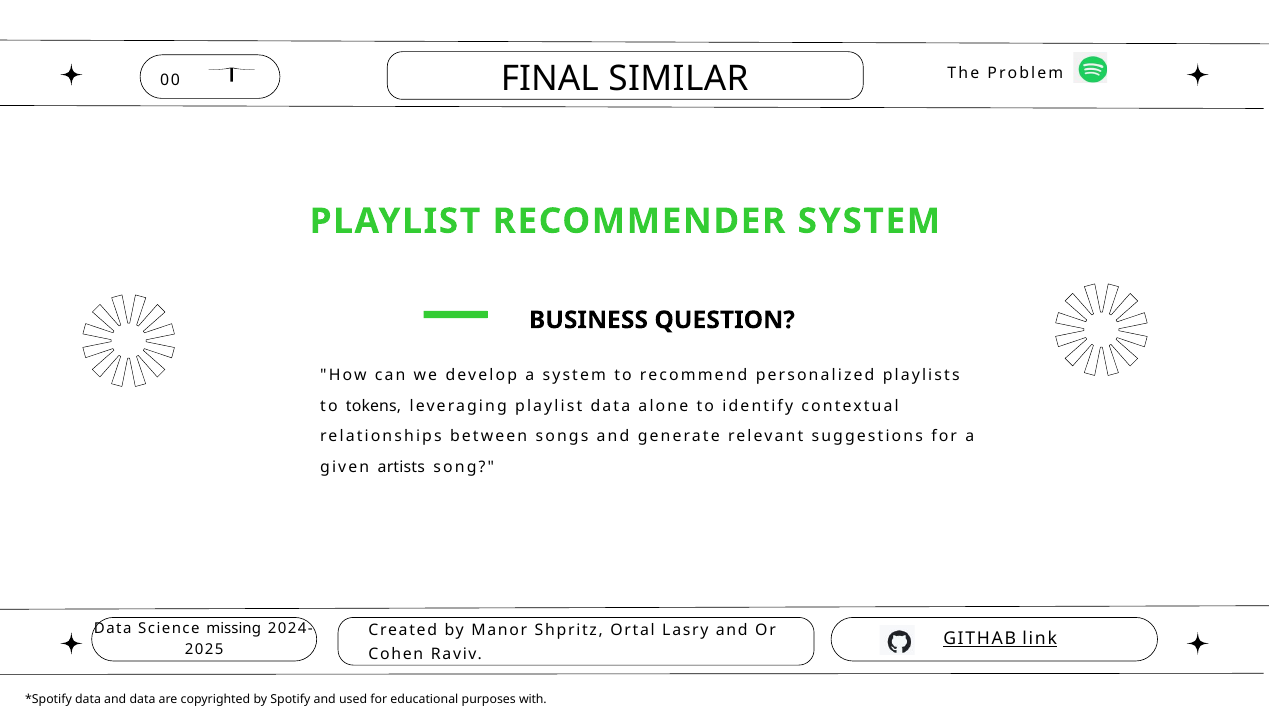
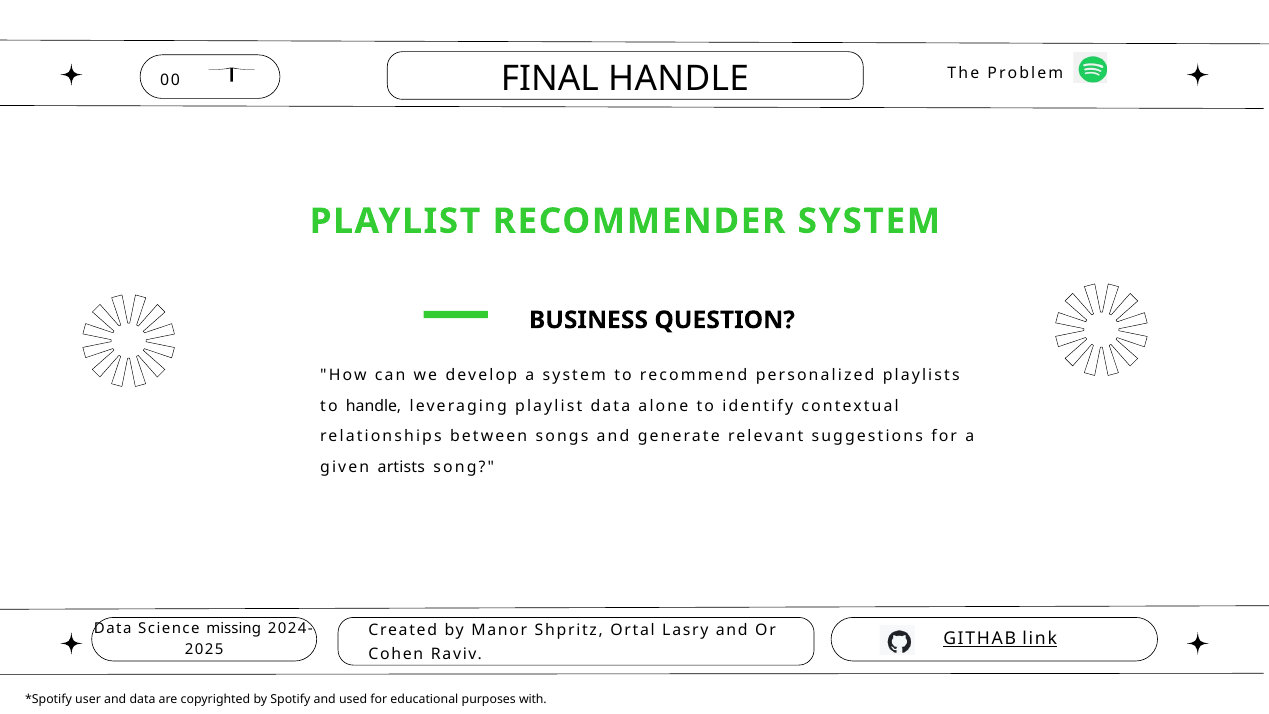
FINAL SIMILAR: SIMILAR -> HANDLE
to tokens: tokens -> handle
data at (88, 699): data -> user
